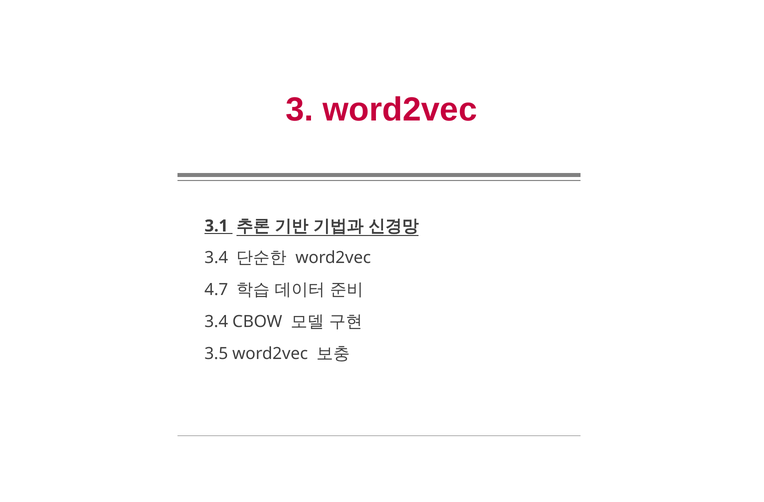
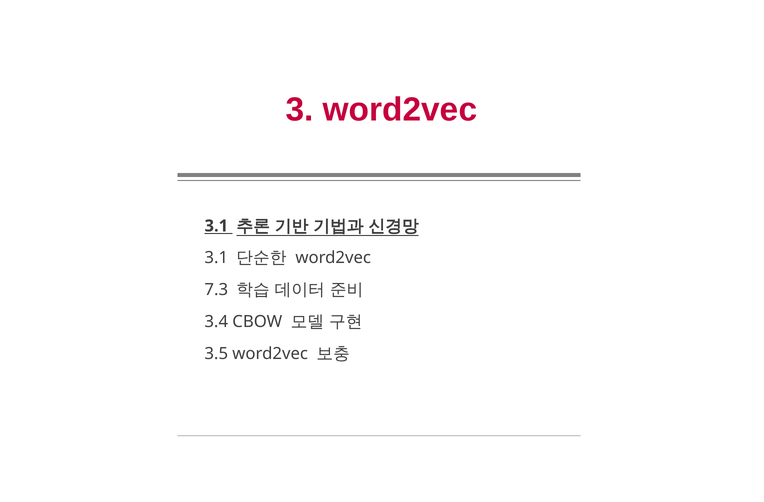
3.4 at (216, 258): 3.4 -> 3.1
4.7: 4.7 -> 7.3
